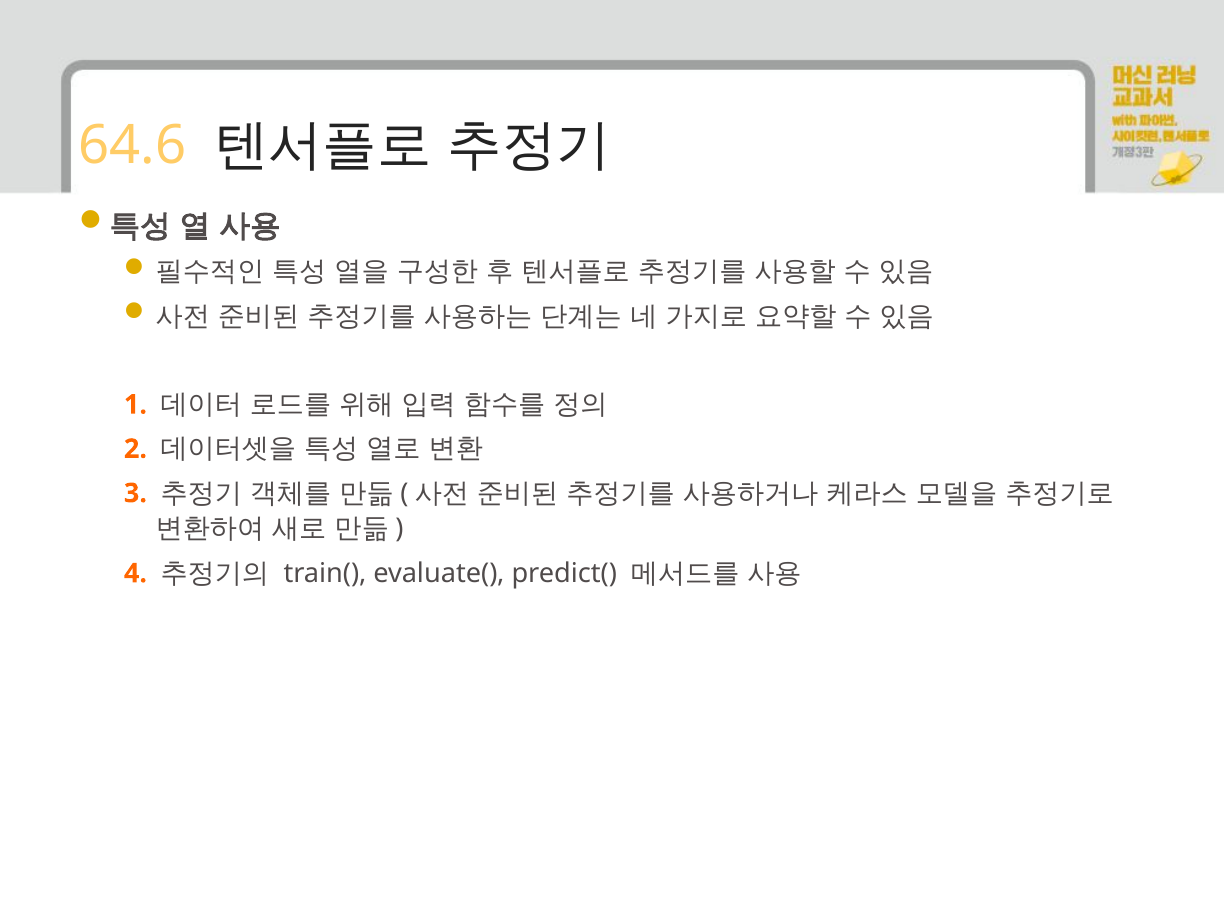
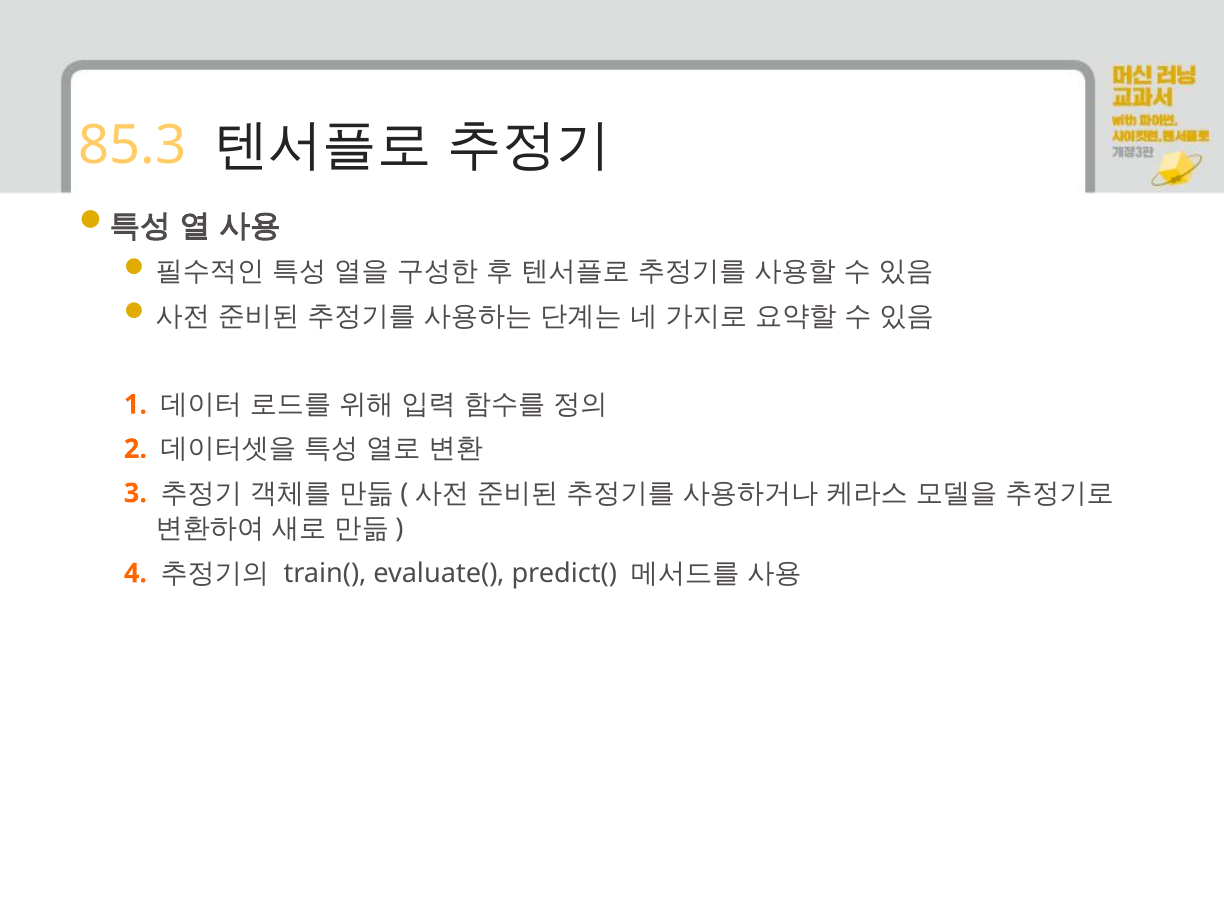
64.6: 64.6 -> 85.3
